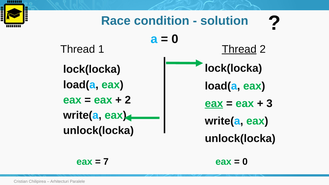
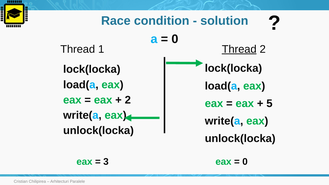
eax at (214, 103) underline: present -> none
3: 3 -> 5
7: 7 -> 3
